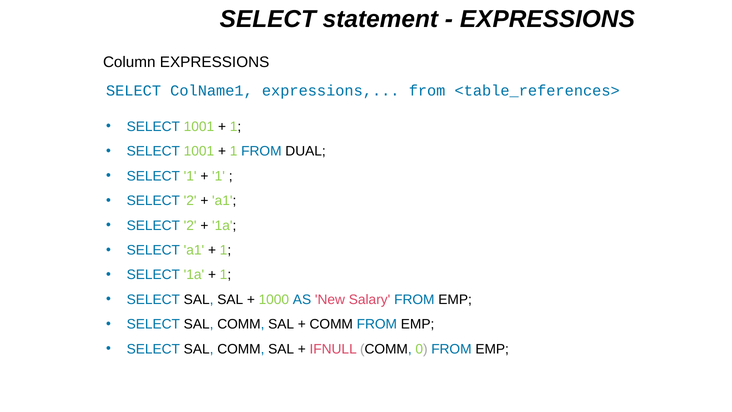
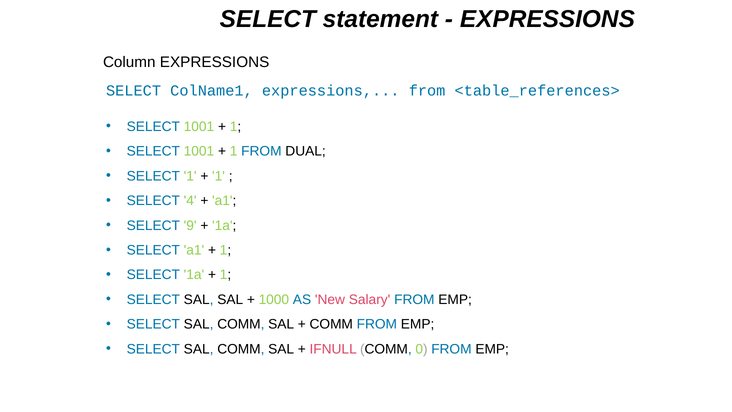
2 at (190, 201): 2 -> 4
2 at (190, 225): 2 -> 9
